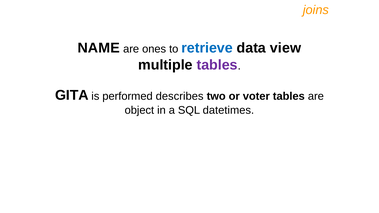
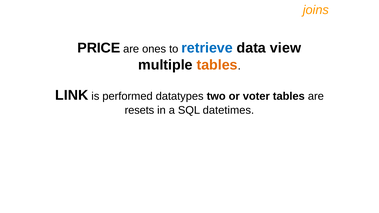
NAME: NAME -> PRICE
tables at (217, 65) colour: purple -> orange
GITA: GITA -> LINK
describes: describes -> datatypes
object: object -> resets
